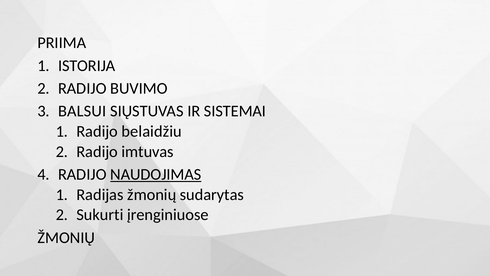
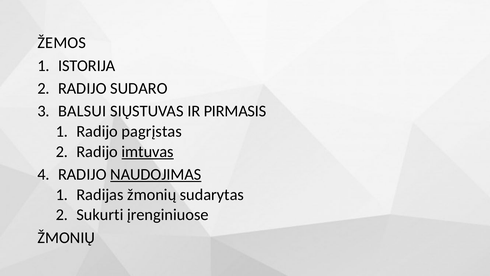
PRIIMA: PRIIMA -> ŽEMOS
BUVIMO: BUVIMO -> SUDARO
SISTEMAI: SISTEMAI -> PIRMASIS
belaidžiu: belaidžiu -> pagrįstas
imtuvas underline: none -> present
